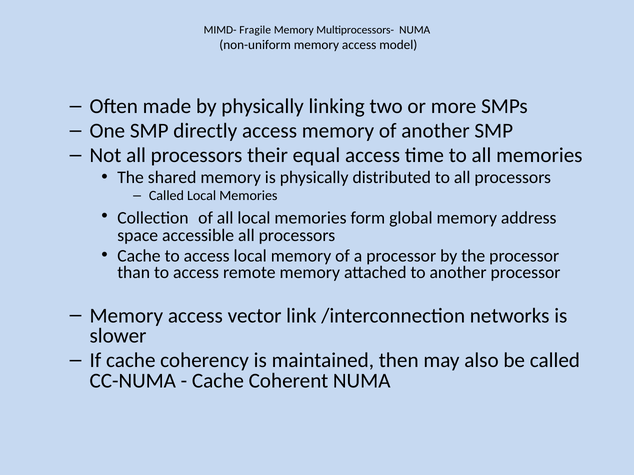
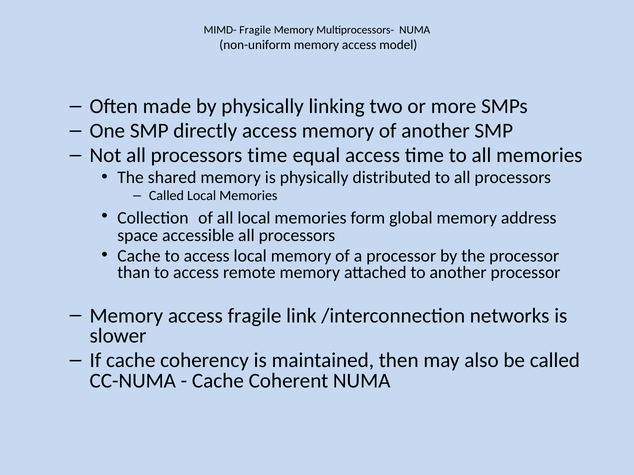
processors their: their -> time
access vector: vector -> fragile
